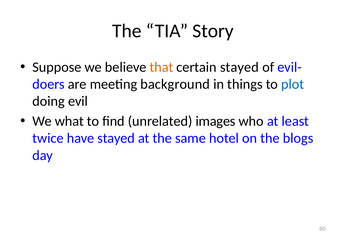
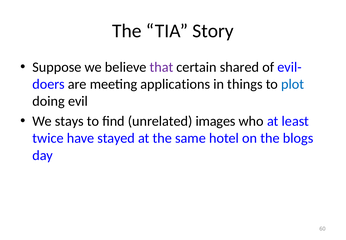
that colour: orange -> purple
certain stayed: stayed -> shared
background: background -> applications
what: what -> stays
